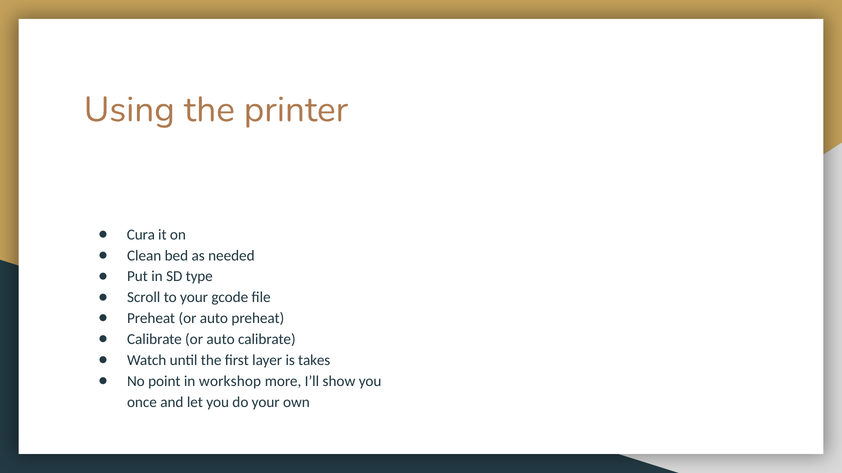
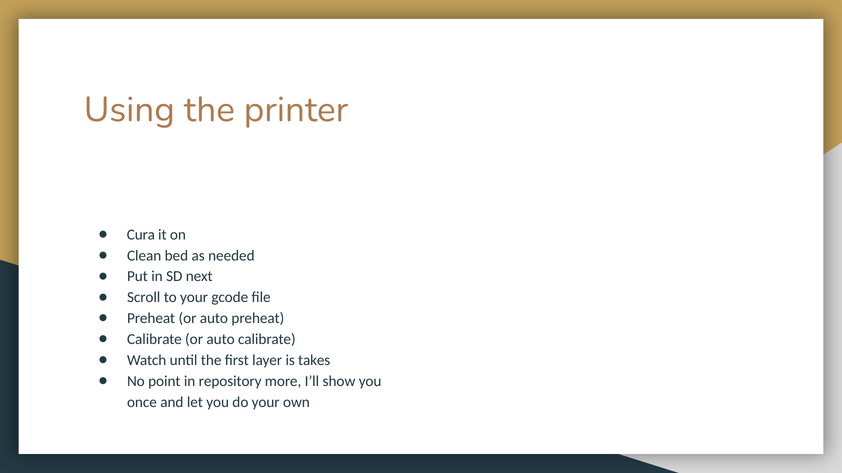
type: type -> next
workshop: workshop -> repository
